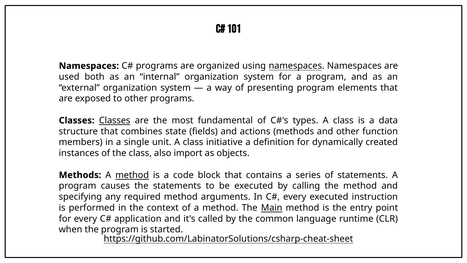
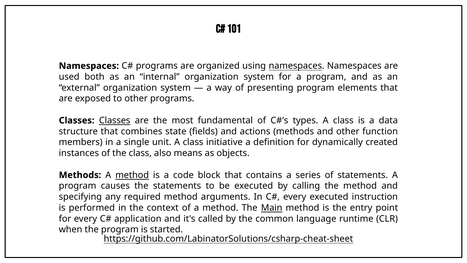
import: import -> means
